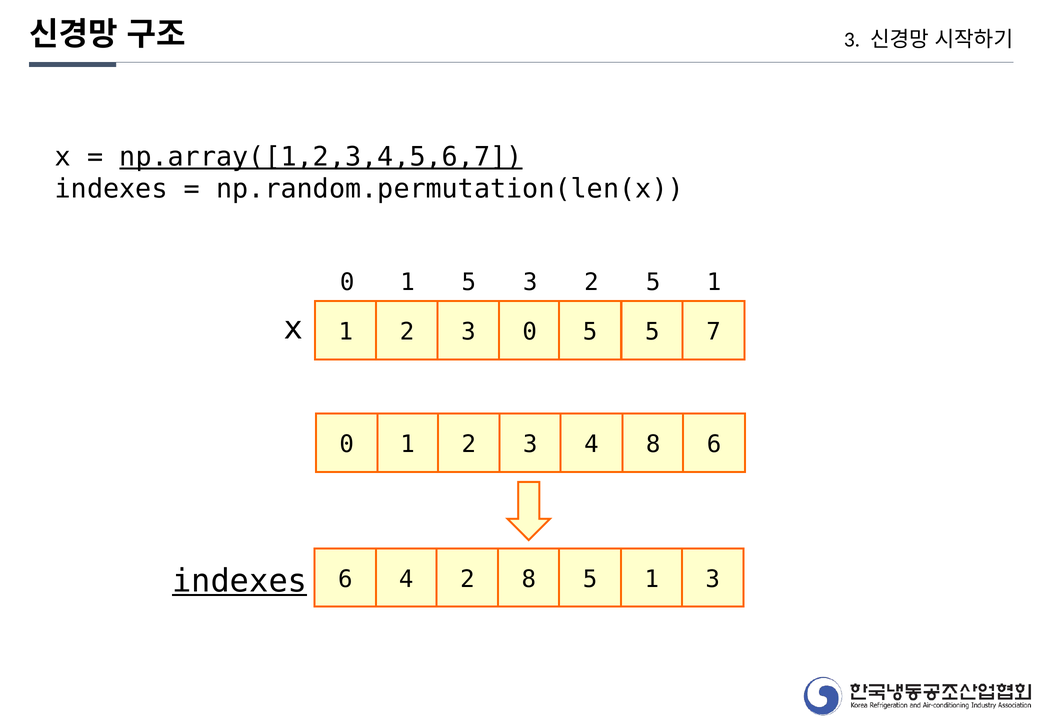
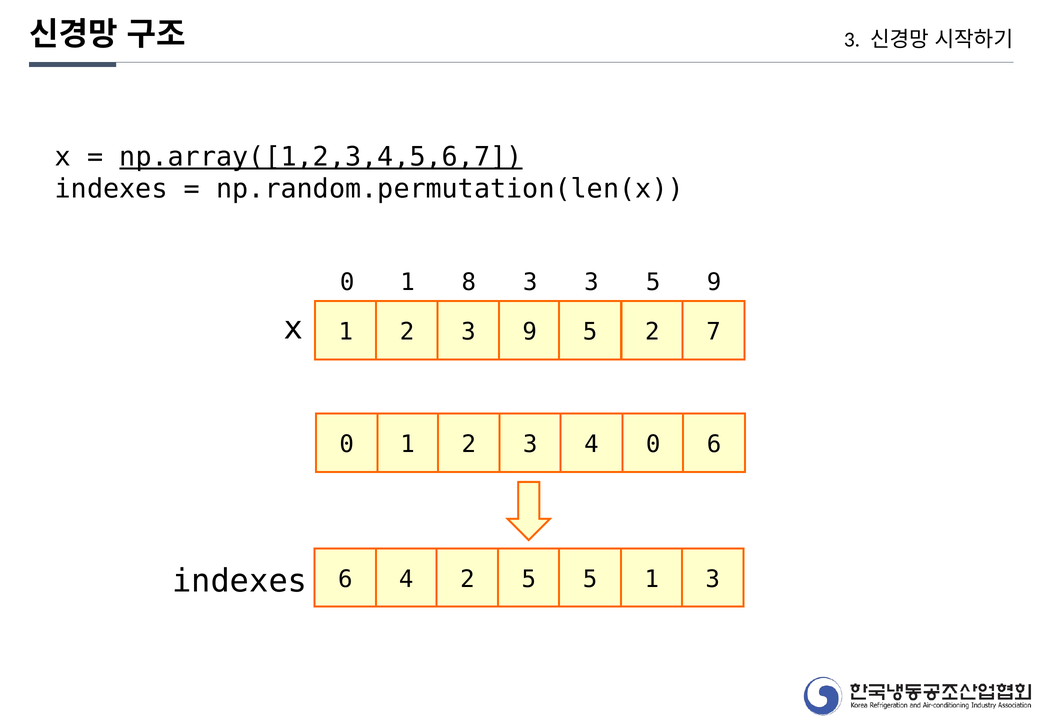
1 5: 5 -> 8
3 2: 2 -> 3
1 at (714, 282): 1 -> 9
3 0: 0 -> 9
5 5: 5 -> 2
4 8: 8 -> 0
indexes at (240, 581) underline: present -> none
2 8: 8 -> 5
